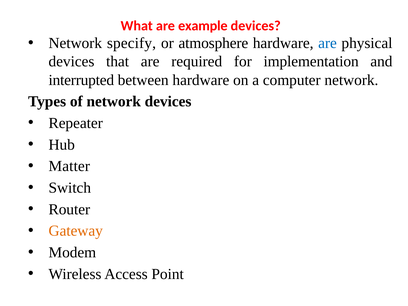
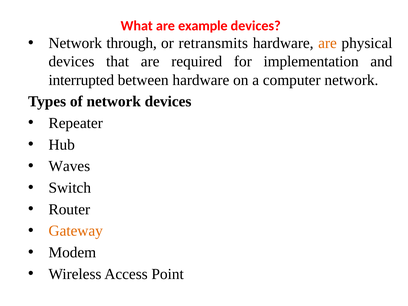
specify: specify -> through
atmosphere: atmosphere -> retransmits
are at (328, 43) colour: blue -> orange
Matter: Matter -> Waves
